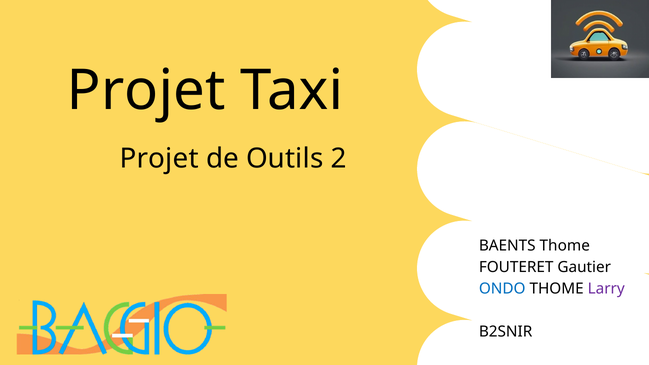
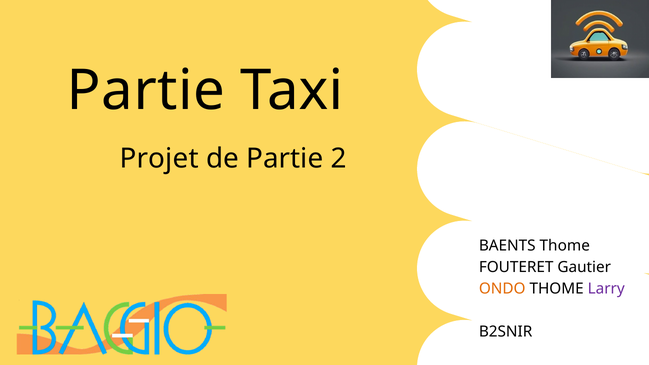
Projet at (146, 91): Projet -> Partie
de Outils: Outils -> Partie
ONDO colour: blue -> orange
